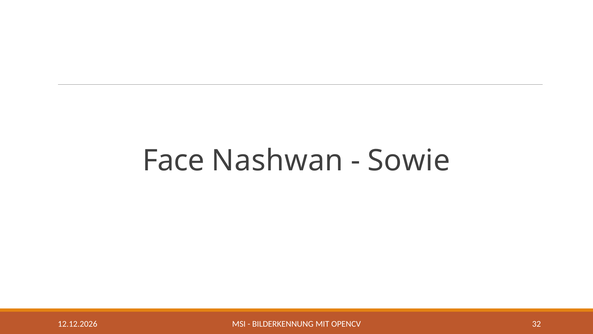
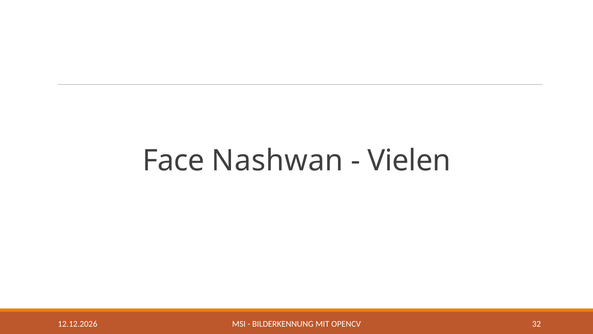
Sowie: Sowie -> Vielen
